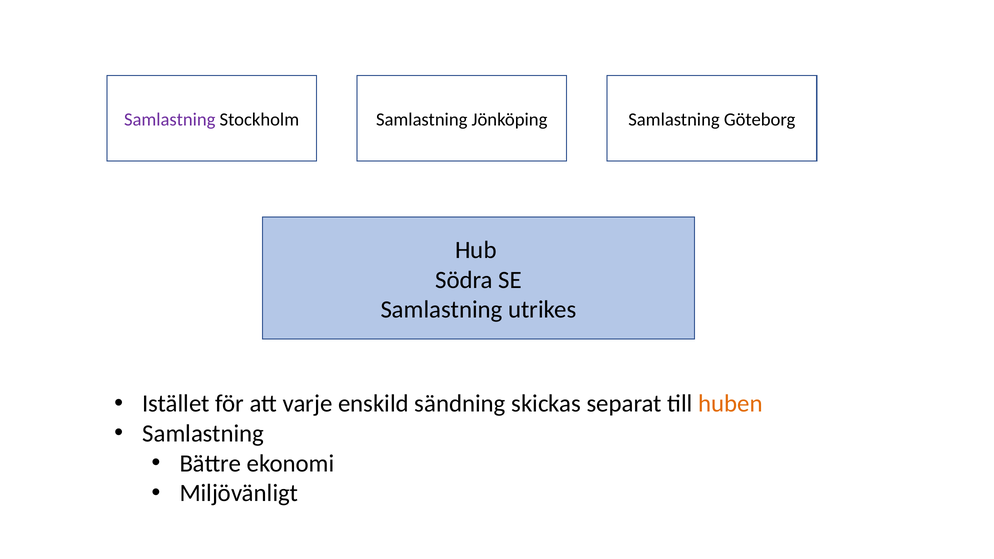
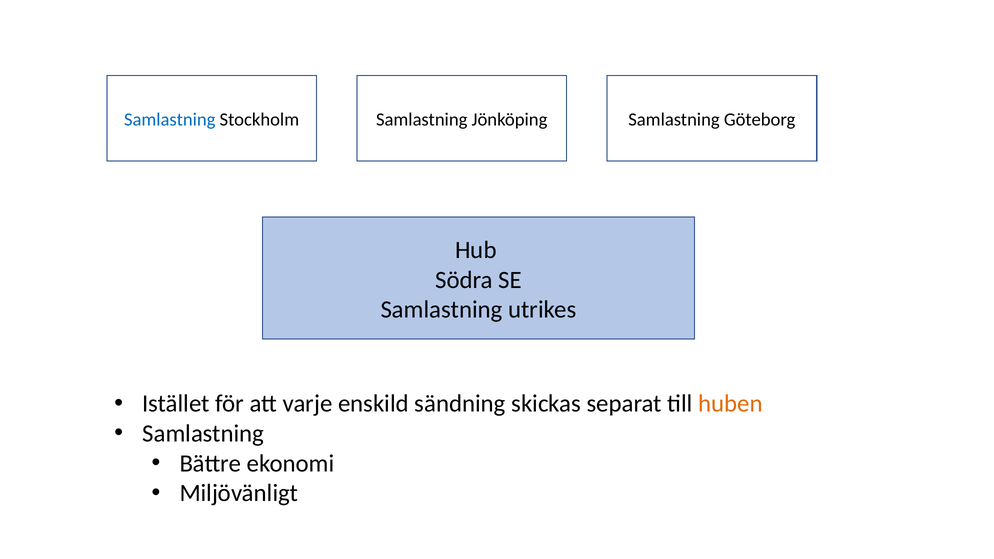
Samlastning at (170, 120) colour: purple -> blue
